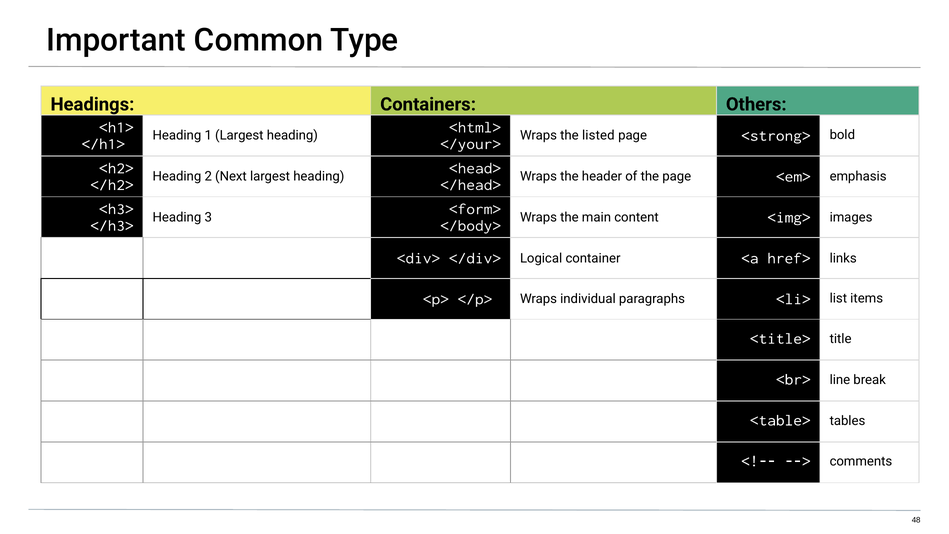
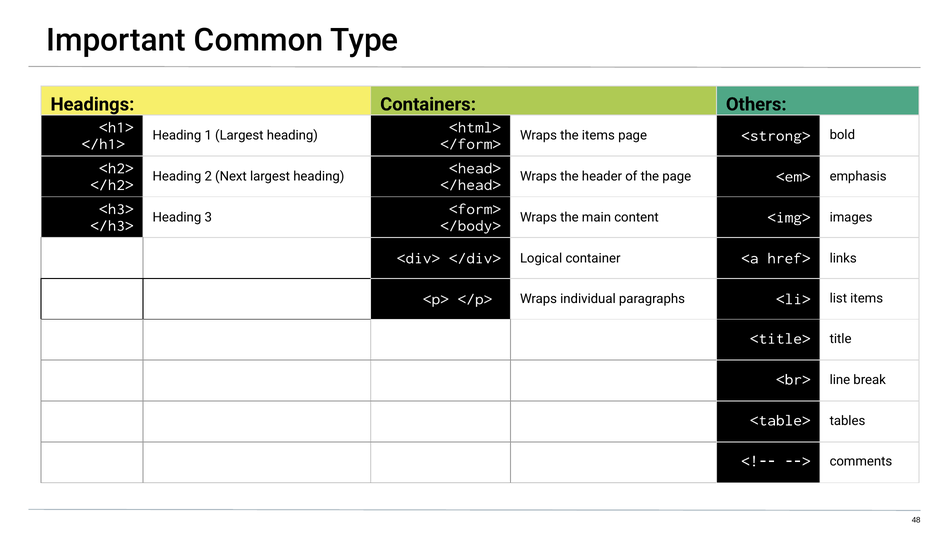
the listed: listed -> items
</your>: </your> -> </form>
